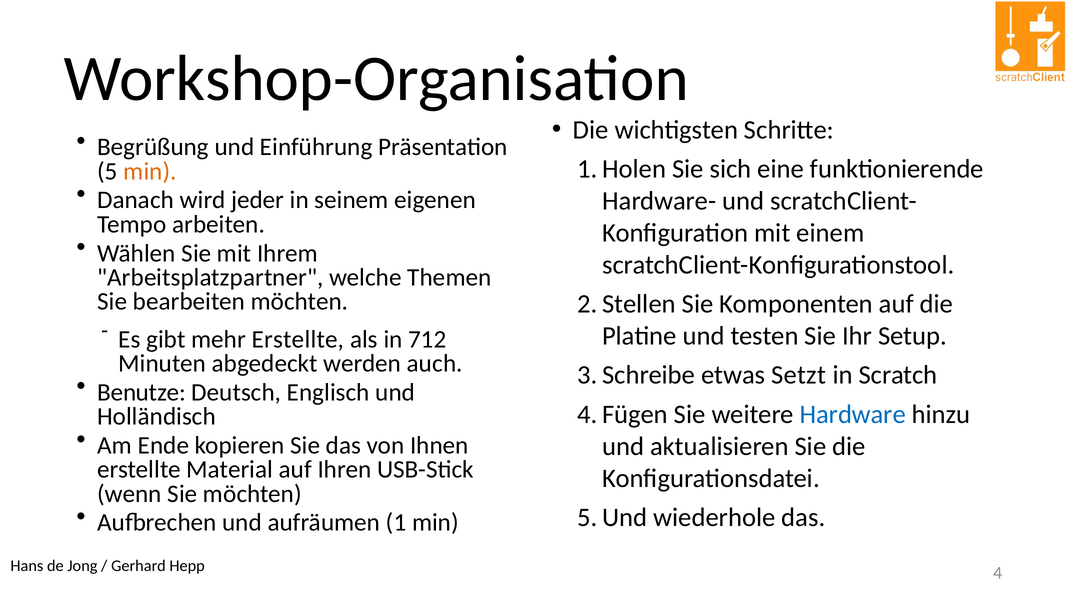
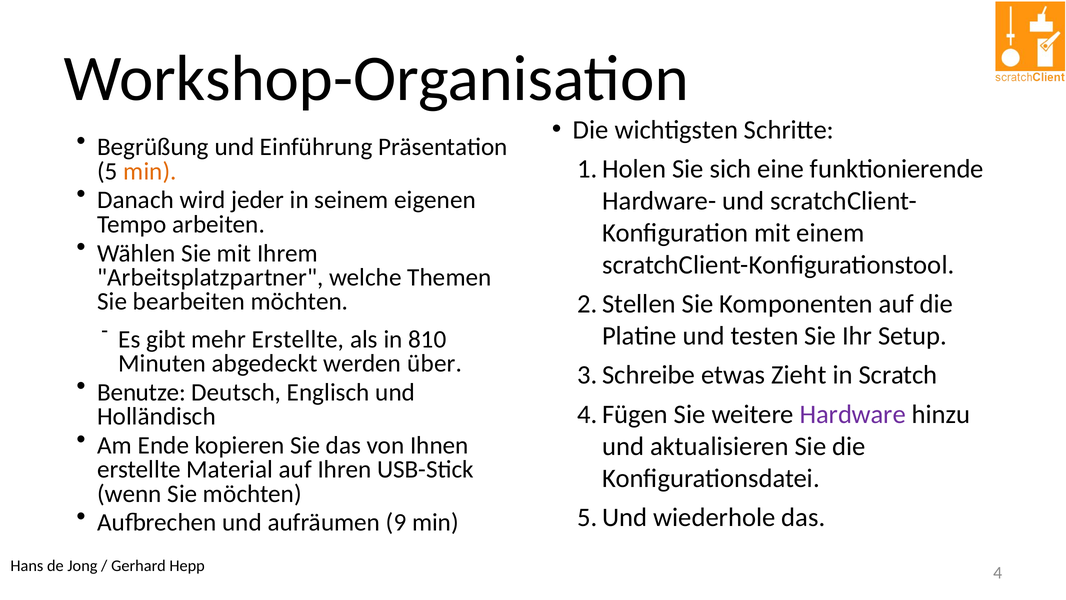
712: 712 -> 810
auch: auch -> über
Setzt: Setzt -> Zieht
Hardware colour: blue -> purple
1: 1 -> 9
